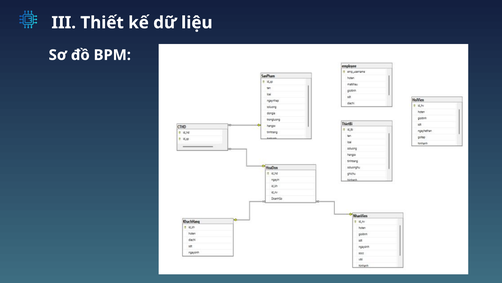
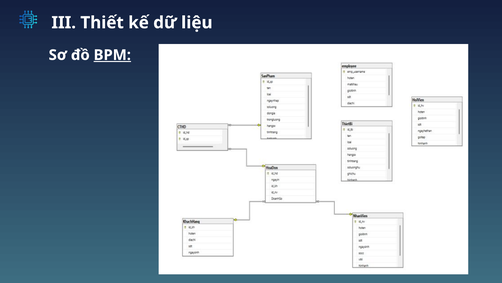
BPM underline: none -> present
